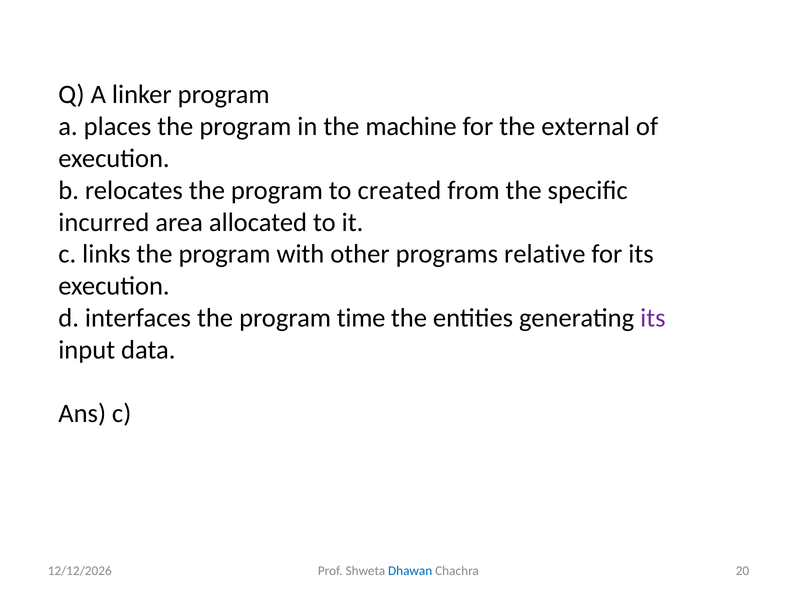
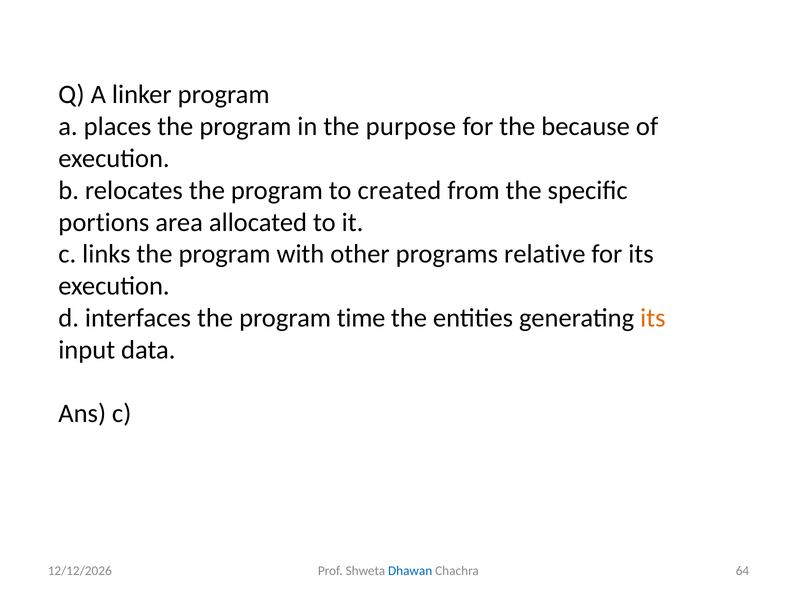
machine: machine -> purpose
external: external -> because
incurred: incurred -> portions
its at (653, 318) colour: purple -> orange
20: 20 -> 64
